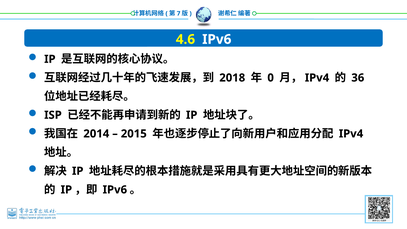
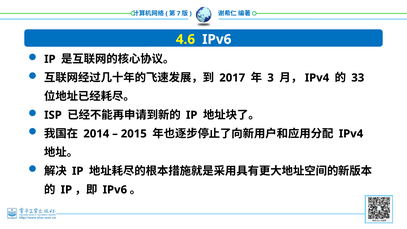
2018: 2018 -> 2017
0: 0 -> 3
36: 36 -> 33
